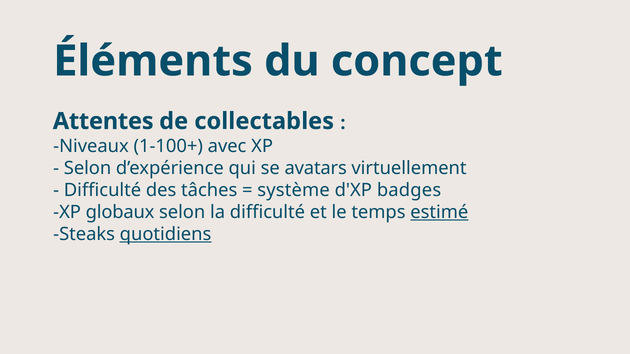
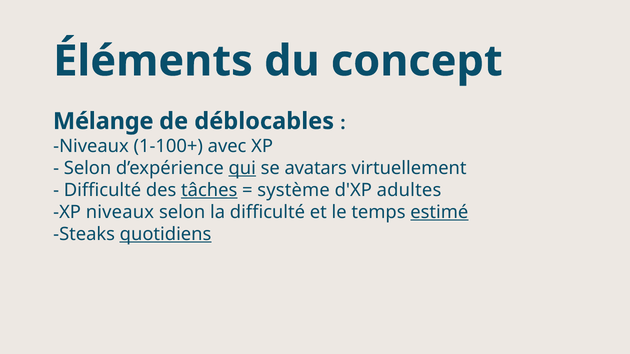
Attentes: Attentes -> Mélange
collectables: collectables -> déblocables
qui underline: none -> present
tâches underline: none -> present
badges: badges -> adultes
XP globaux: globaux -> niveaux
